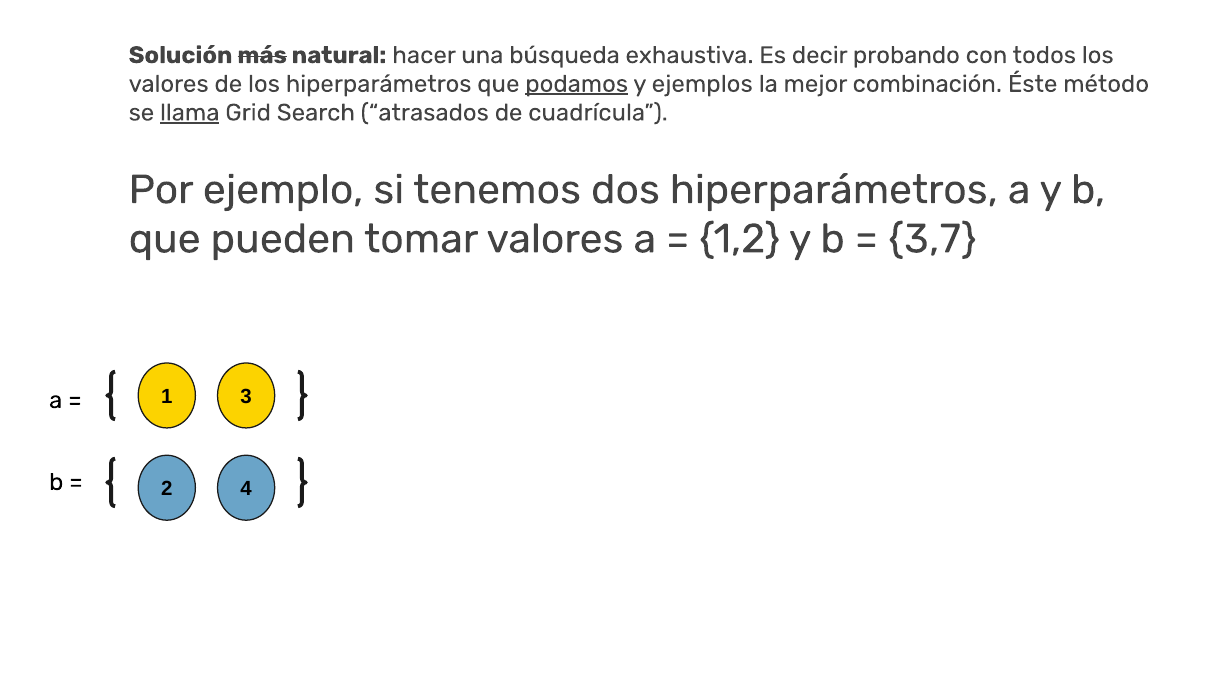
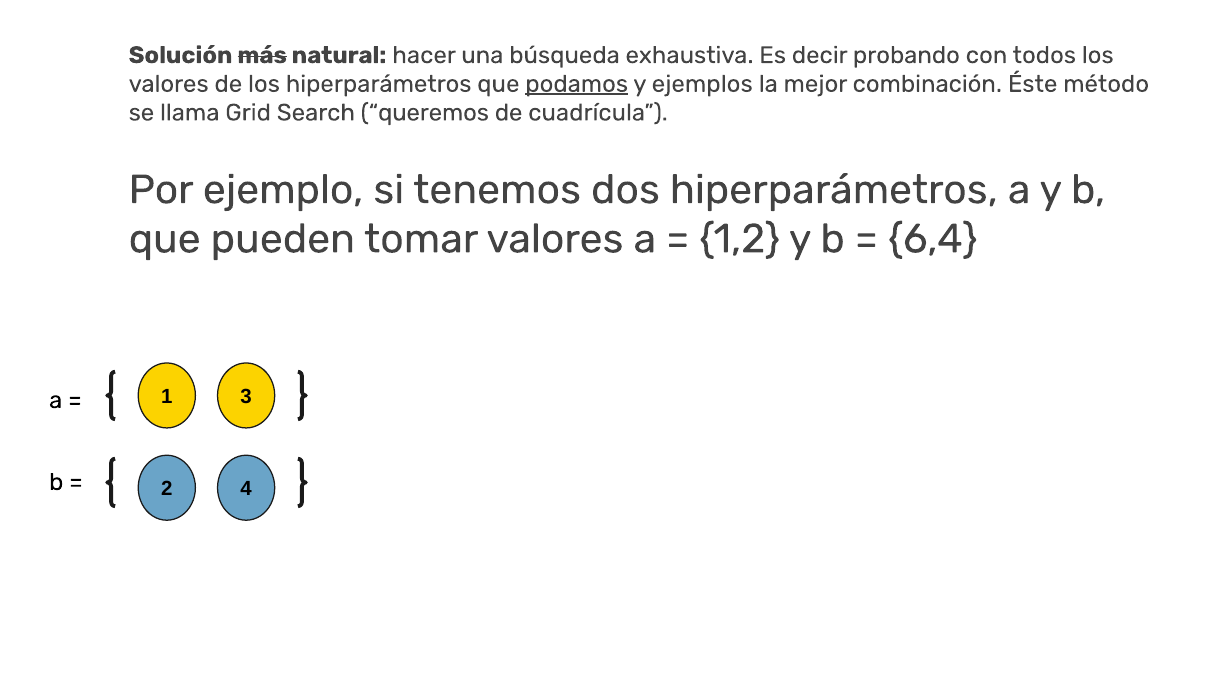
llama underline: present -> none
atrasados: atrasados -> queremos
3,7: 3,7 -> 6,4
